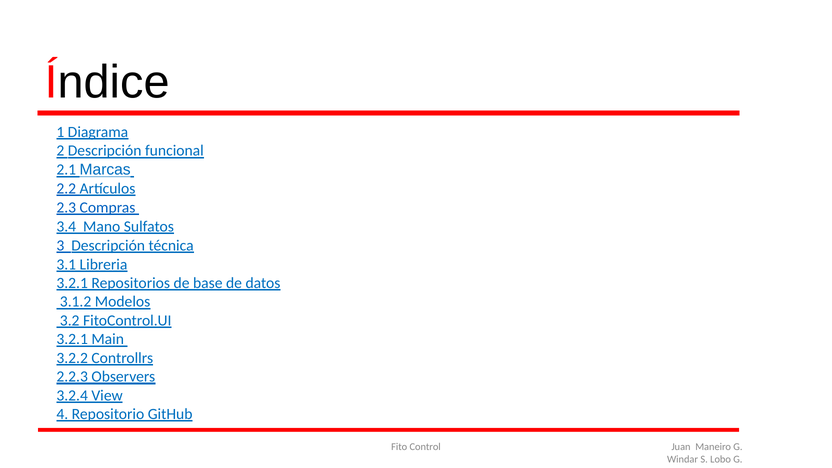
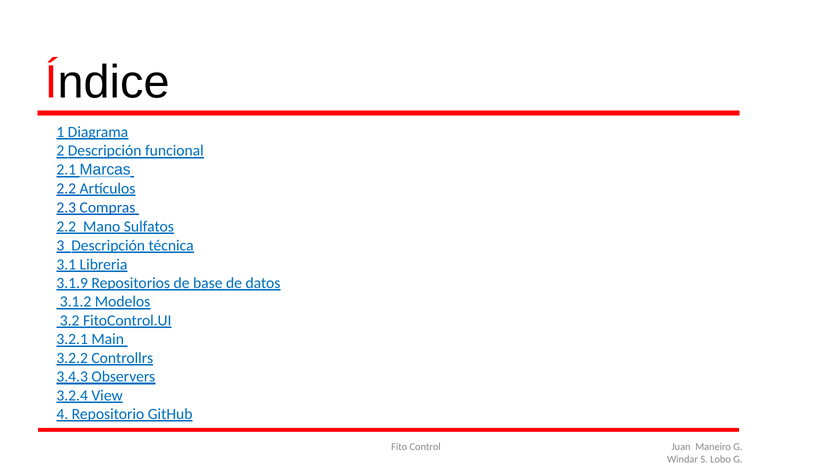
3.4 at (66, 227): 3.4 -> 2.2
3.2.1 at (72, 283): 3.2.1 -> 3.1.9
2.2.3: 2.2.3 -> 3.4.3
